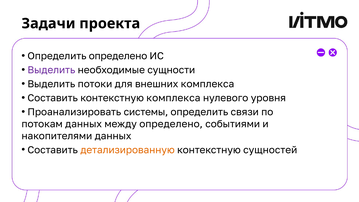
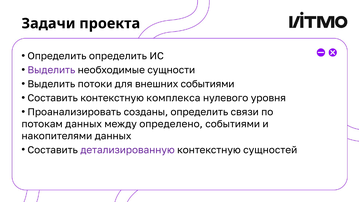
Определить определено: определено -> определить
внешних комплекса: комплекса -> событиями
системы: системы -> созданы
детализированную colour: orange -> purple
